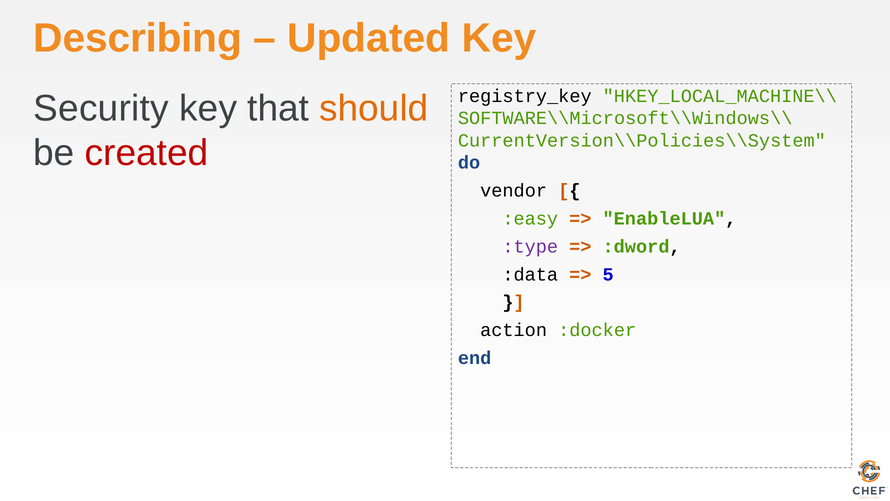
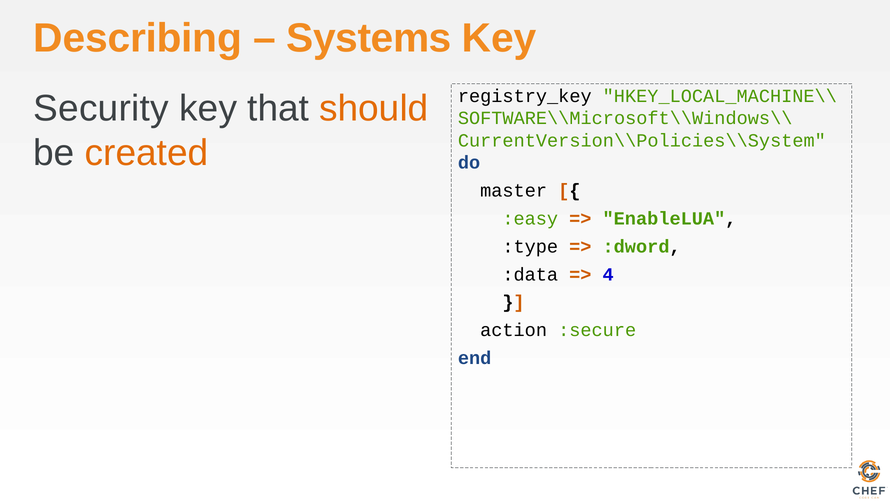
Updated: Updated -> Systems
created colour: red -> orange
vendor: vendor -> master
:type colour: purple -> black
5: 5 -> 4
:docker: :docker -> :secure
